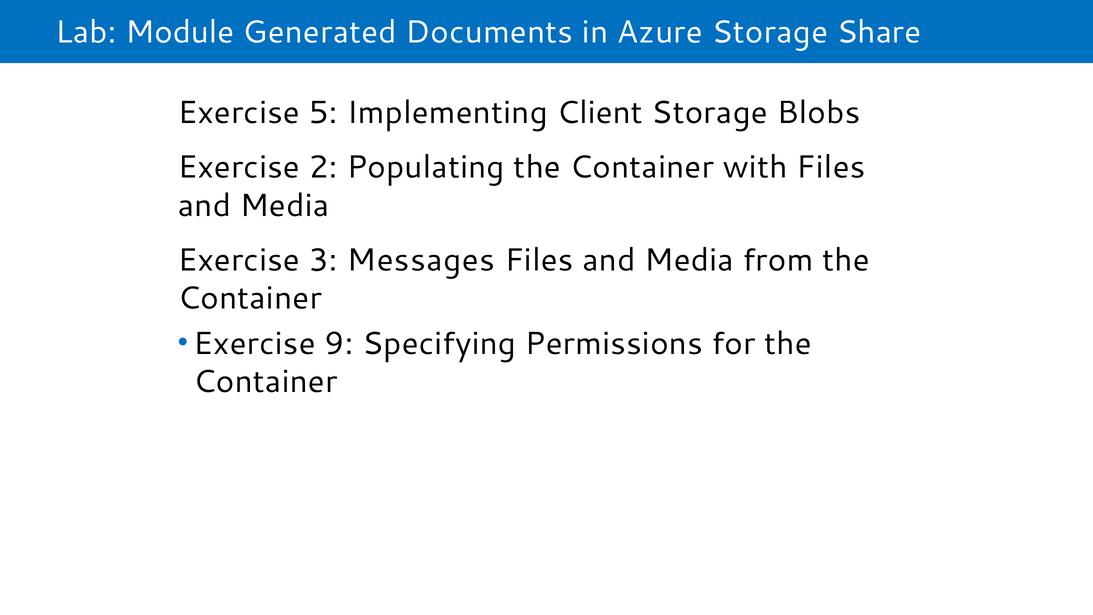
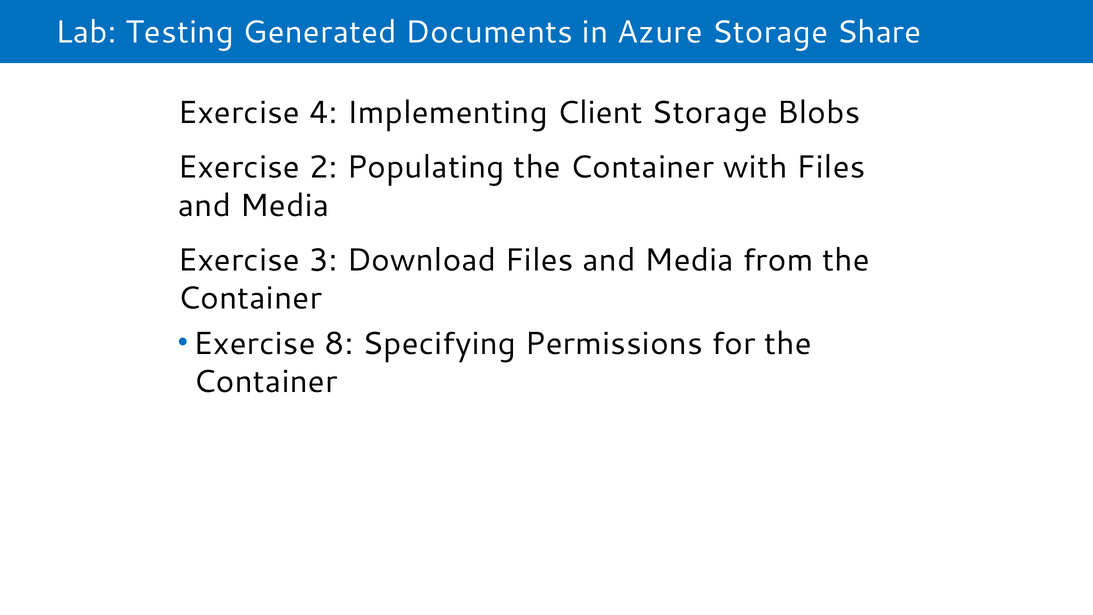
Module: Module -> Testing
5: 5 -> 4
Messages: Messages -> Download
9: 9 -> 8
